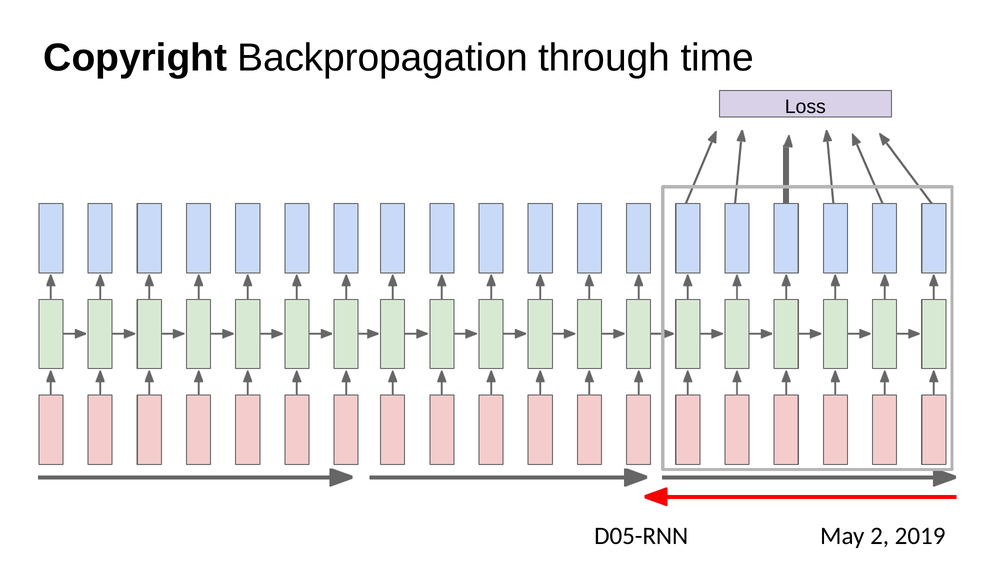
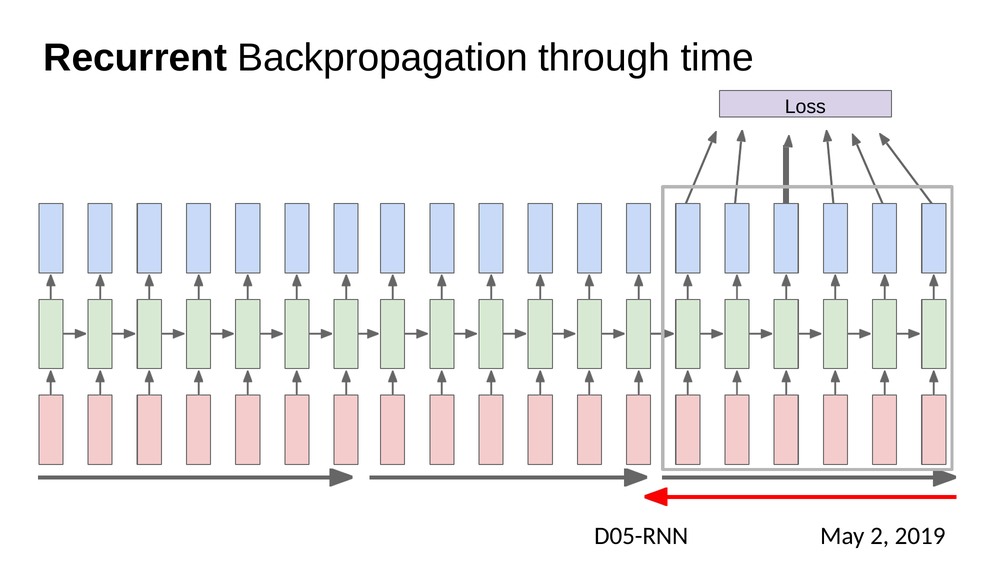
Copyright: Copyright -> Recurrent
